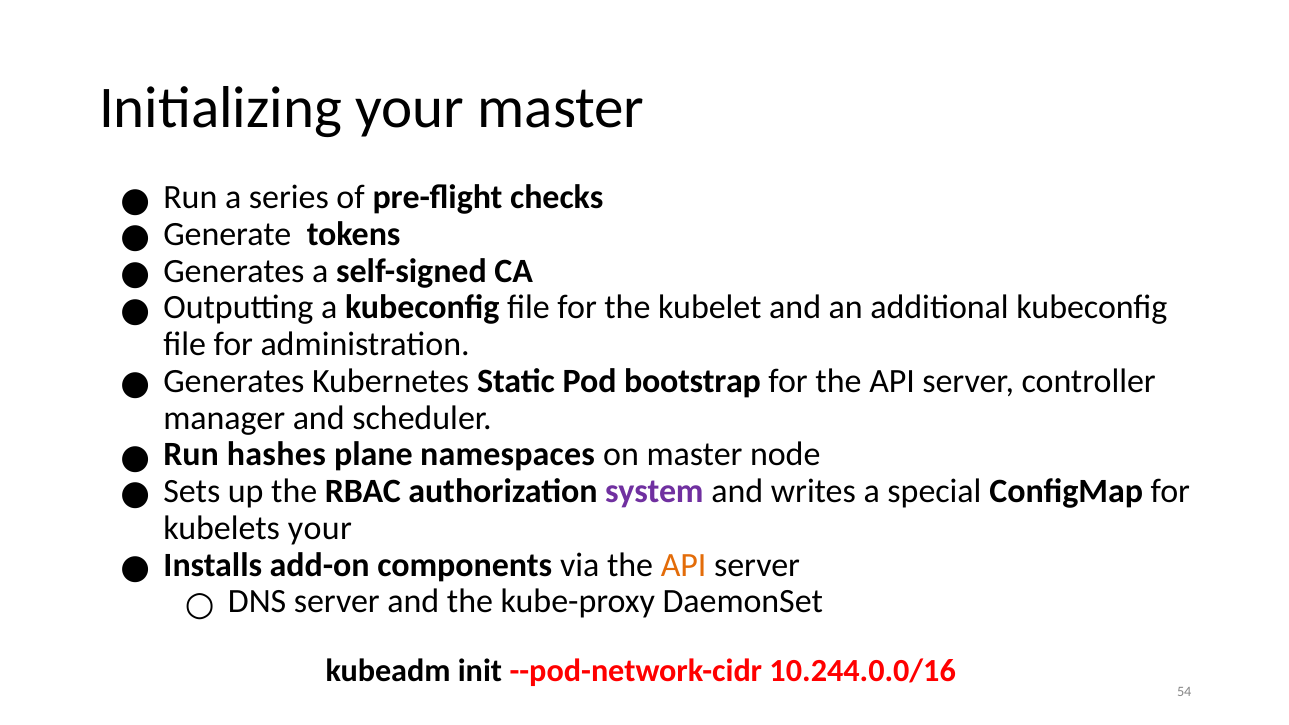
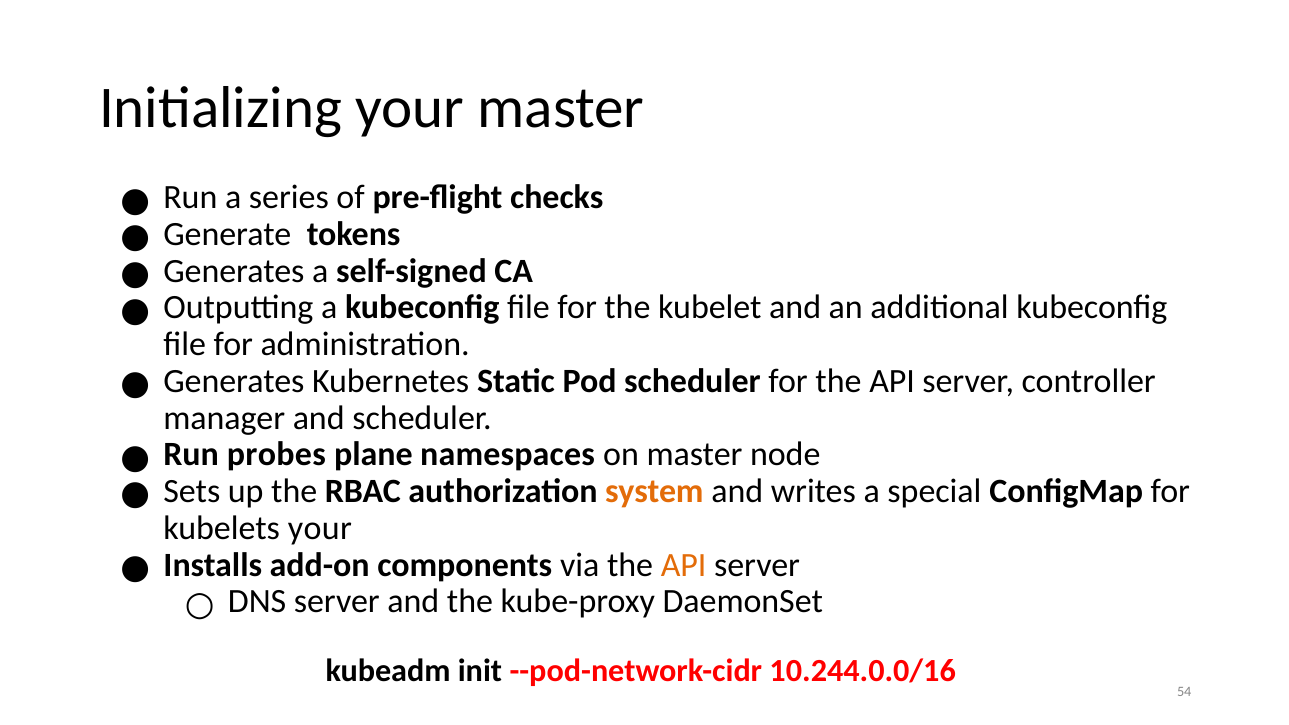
Pod bootstrap: bootstrap -> scheduler
hashes: hashes -> probes
system colour: purple -> orange
